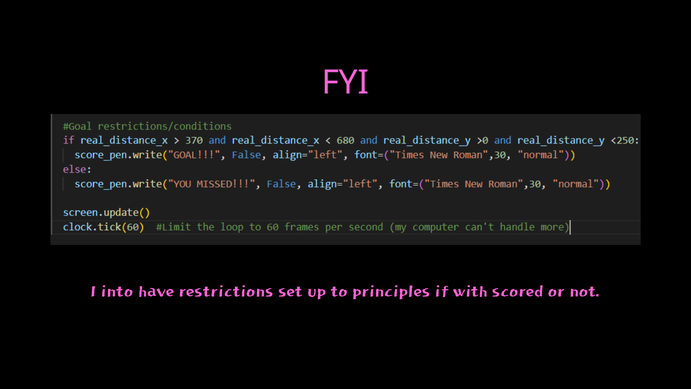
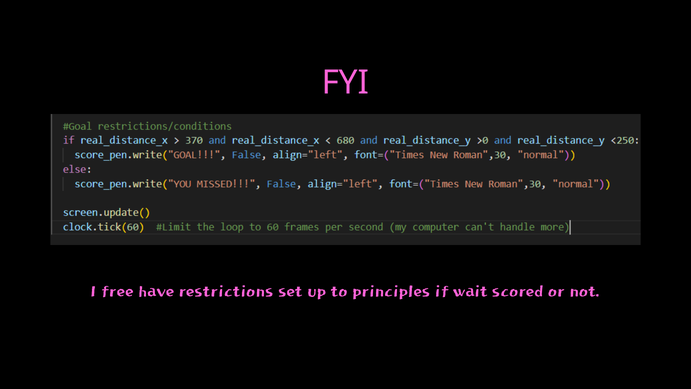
into: into -> free
with: with -> wait
